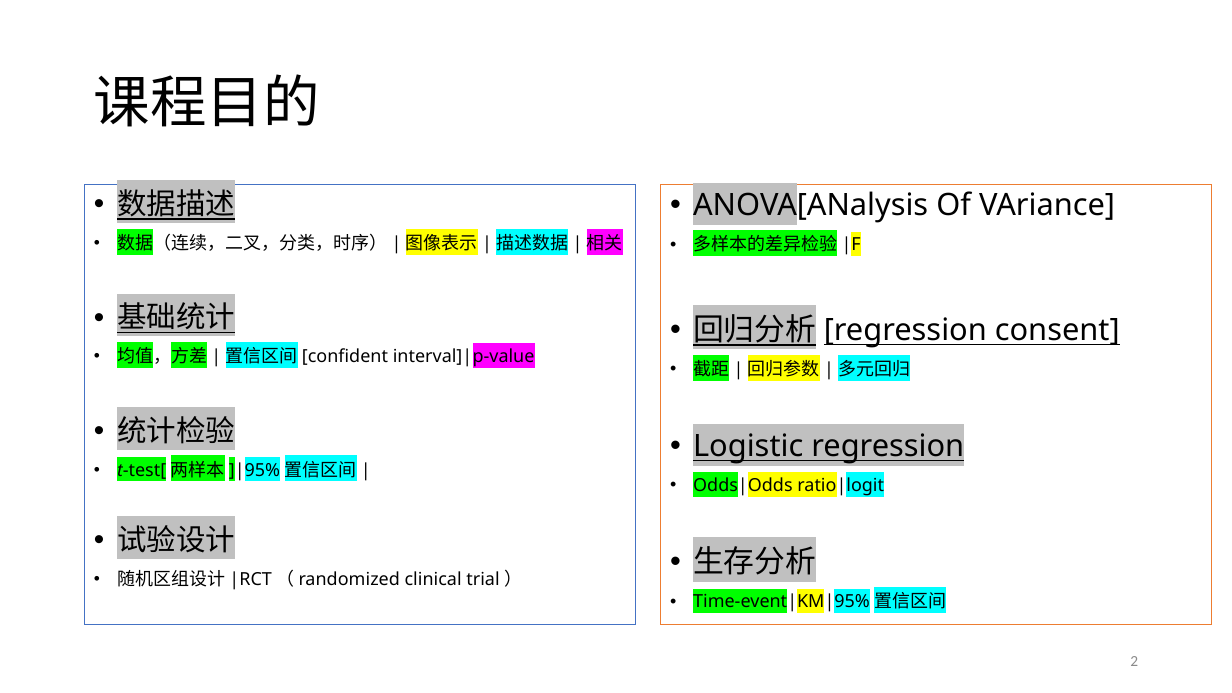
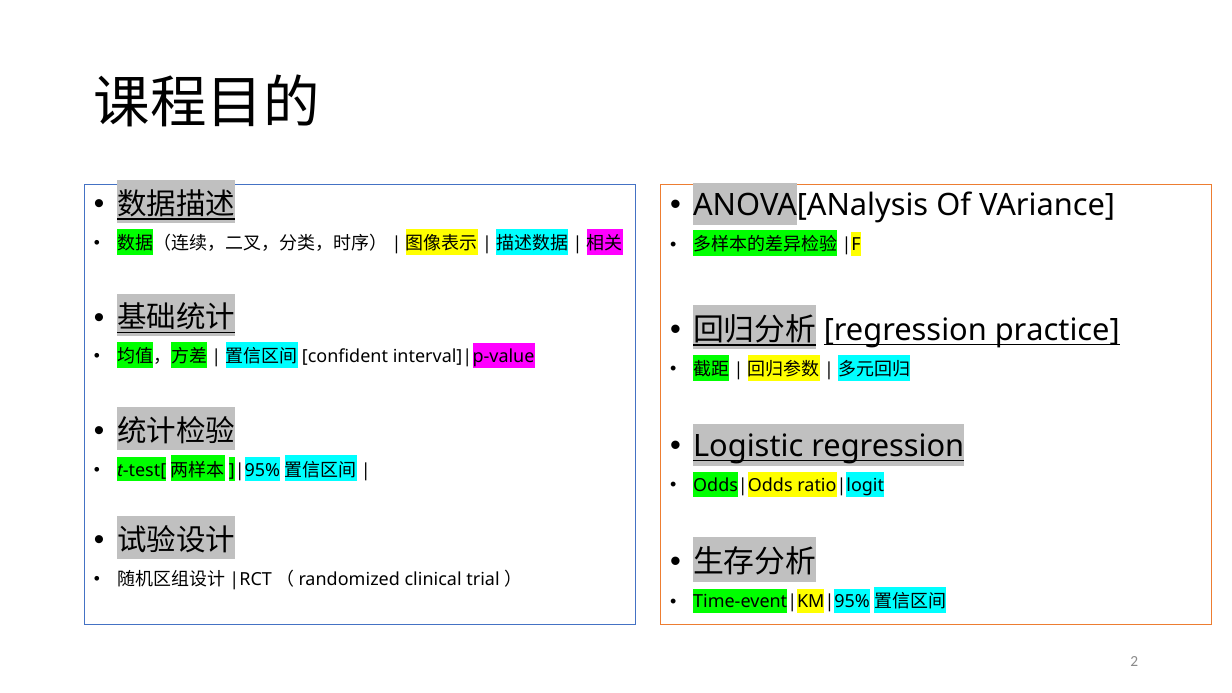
consent: consent -> practice
